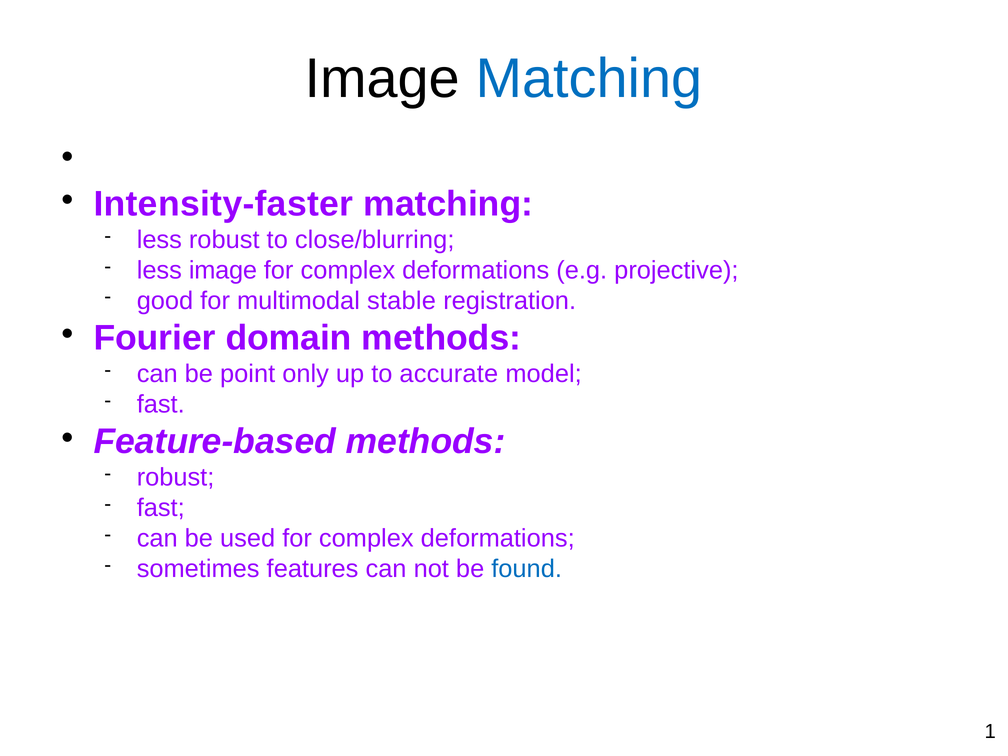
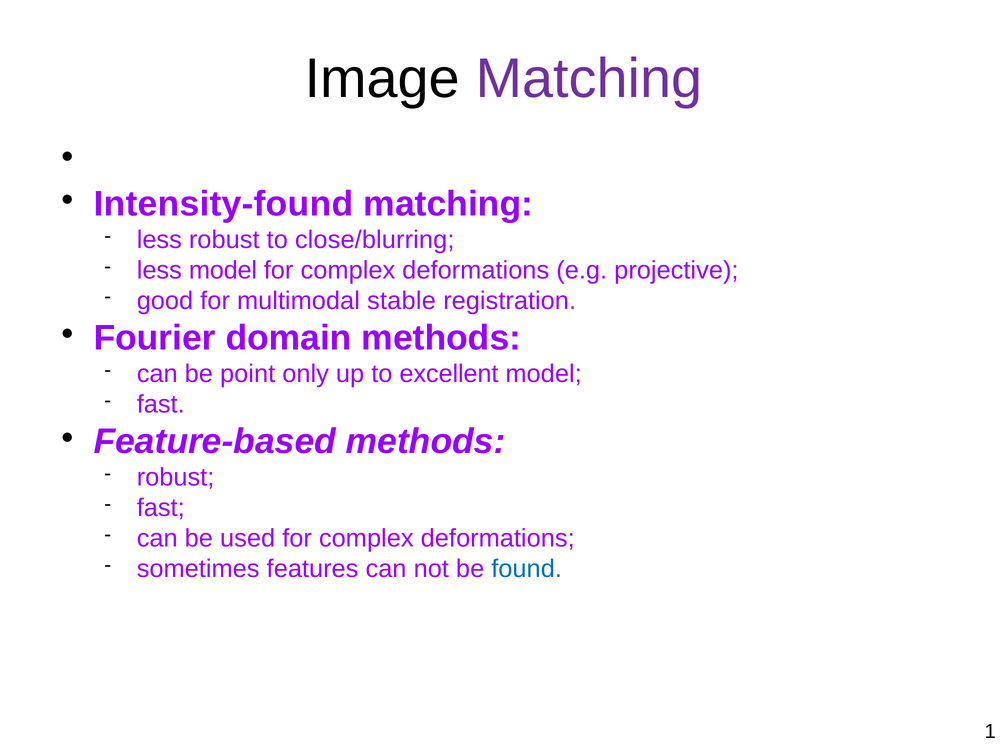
Matching at (589, 79) colour: blue -> purple
Intensity-faster: Intensity-faster -> Intensity-found
less image: image -> model
accurate: accurate -> excellent
